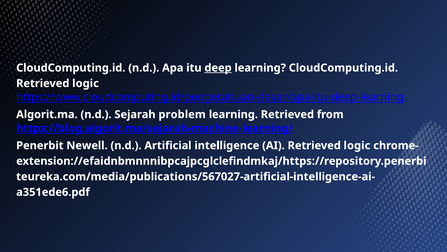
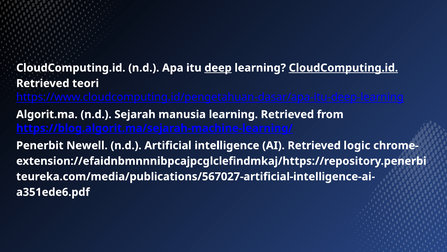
CloudComputing.id at (343, 68) underline: none -> present
logic at (86, 83): logic -> teori
problem: problem -> manusia
